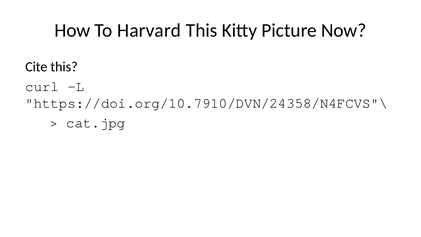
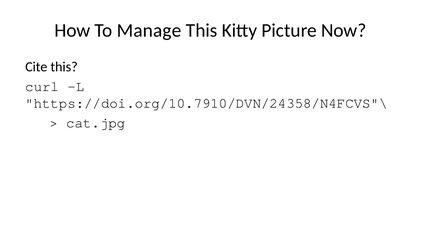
Harvard: Harvard -> Manage
